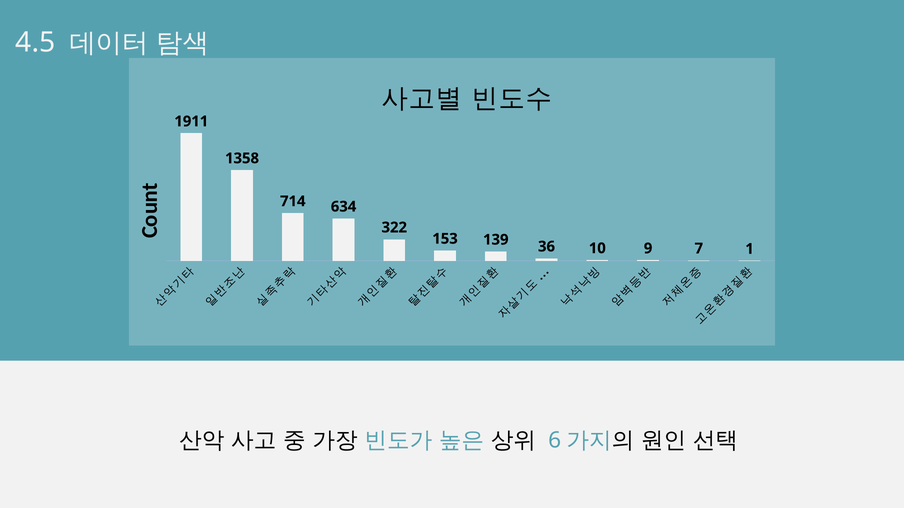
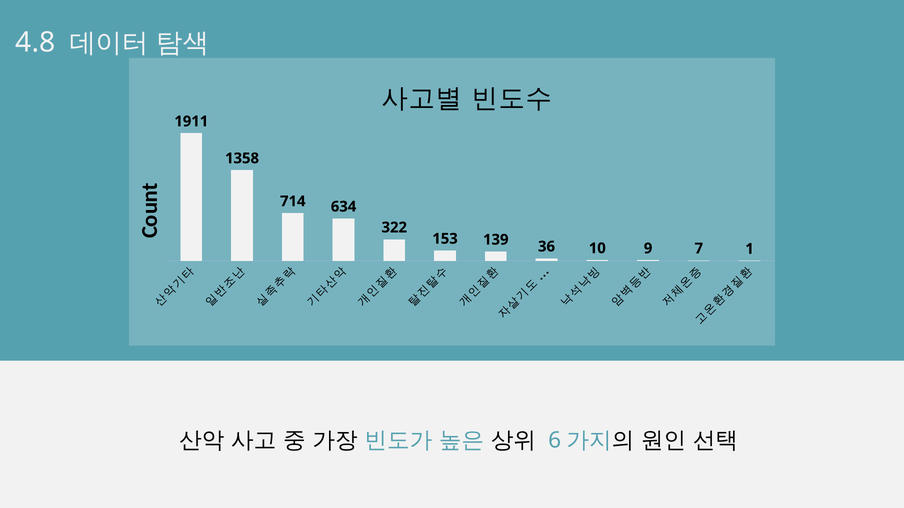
4.5: 4.5 -> 4.8
